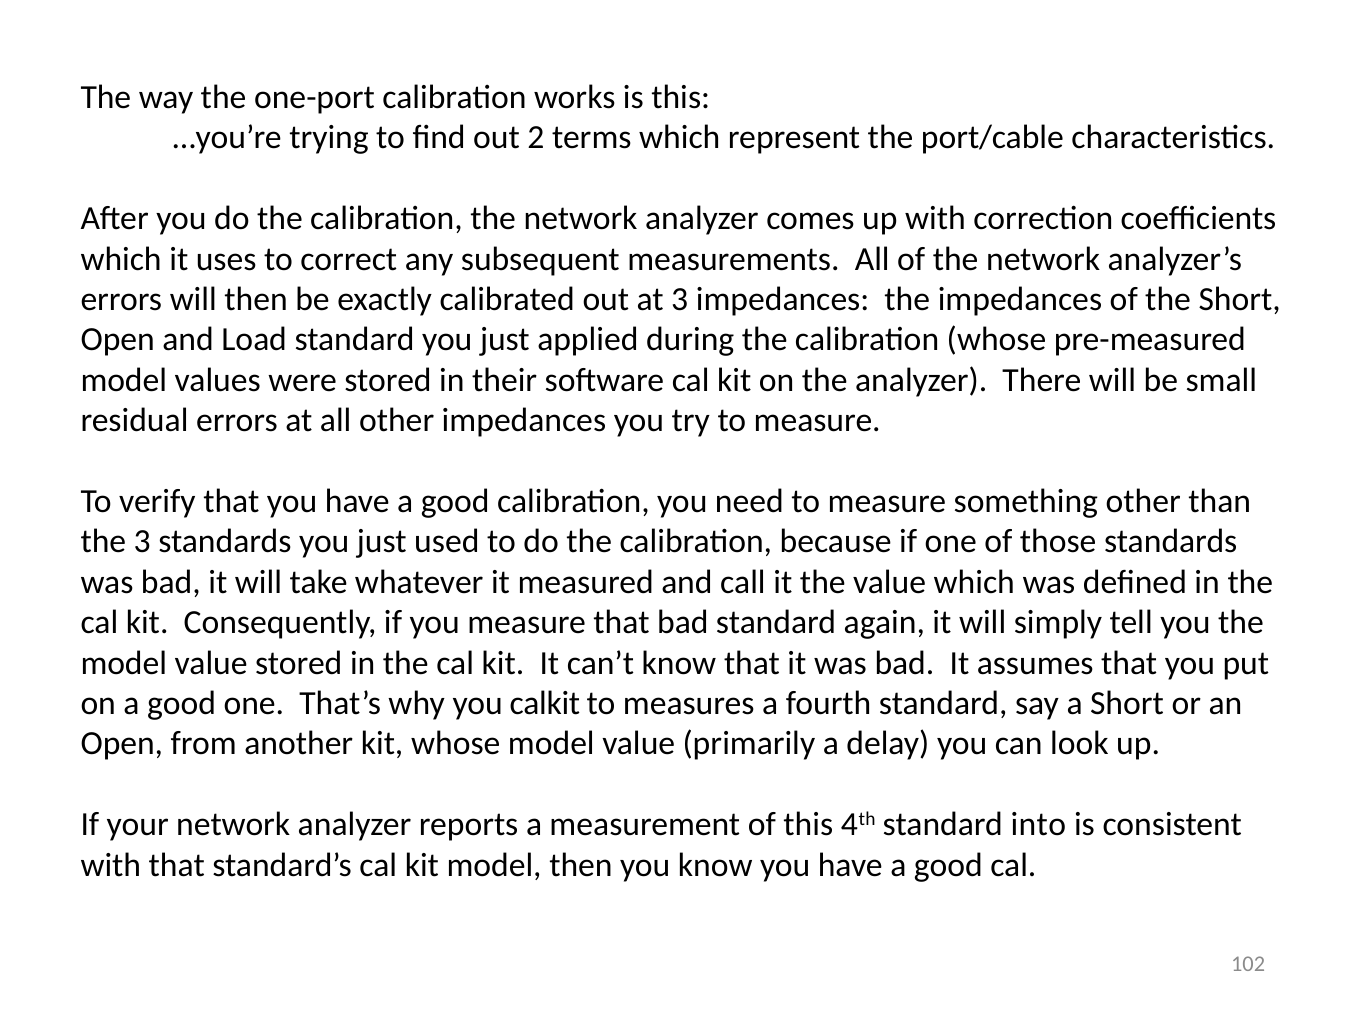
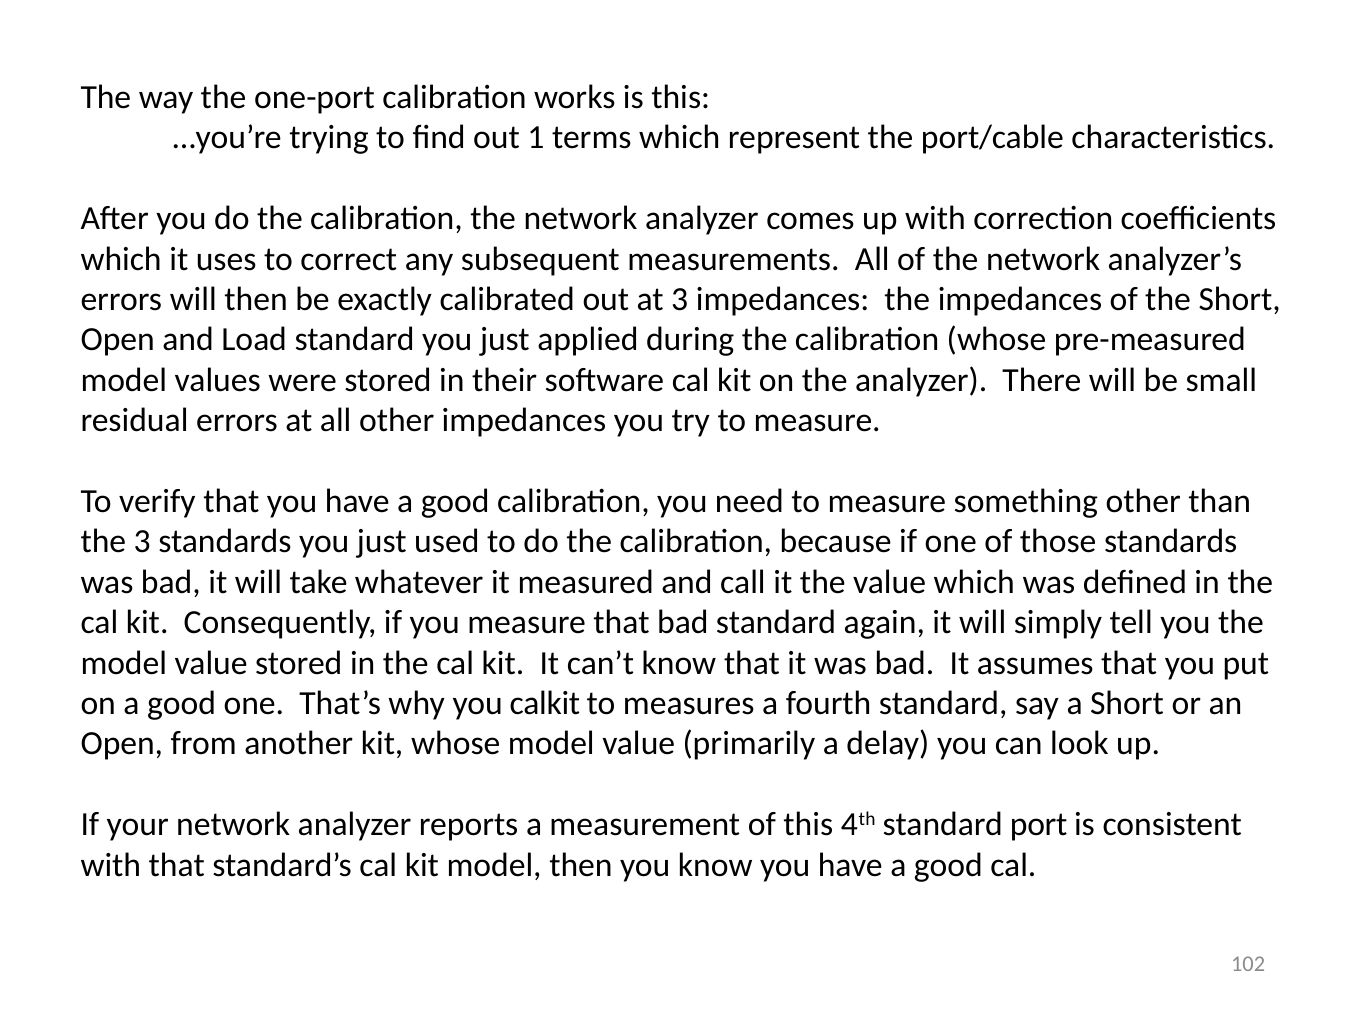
2: 2 -> 1
into: into -> port
